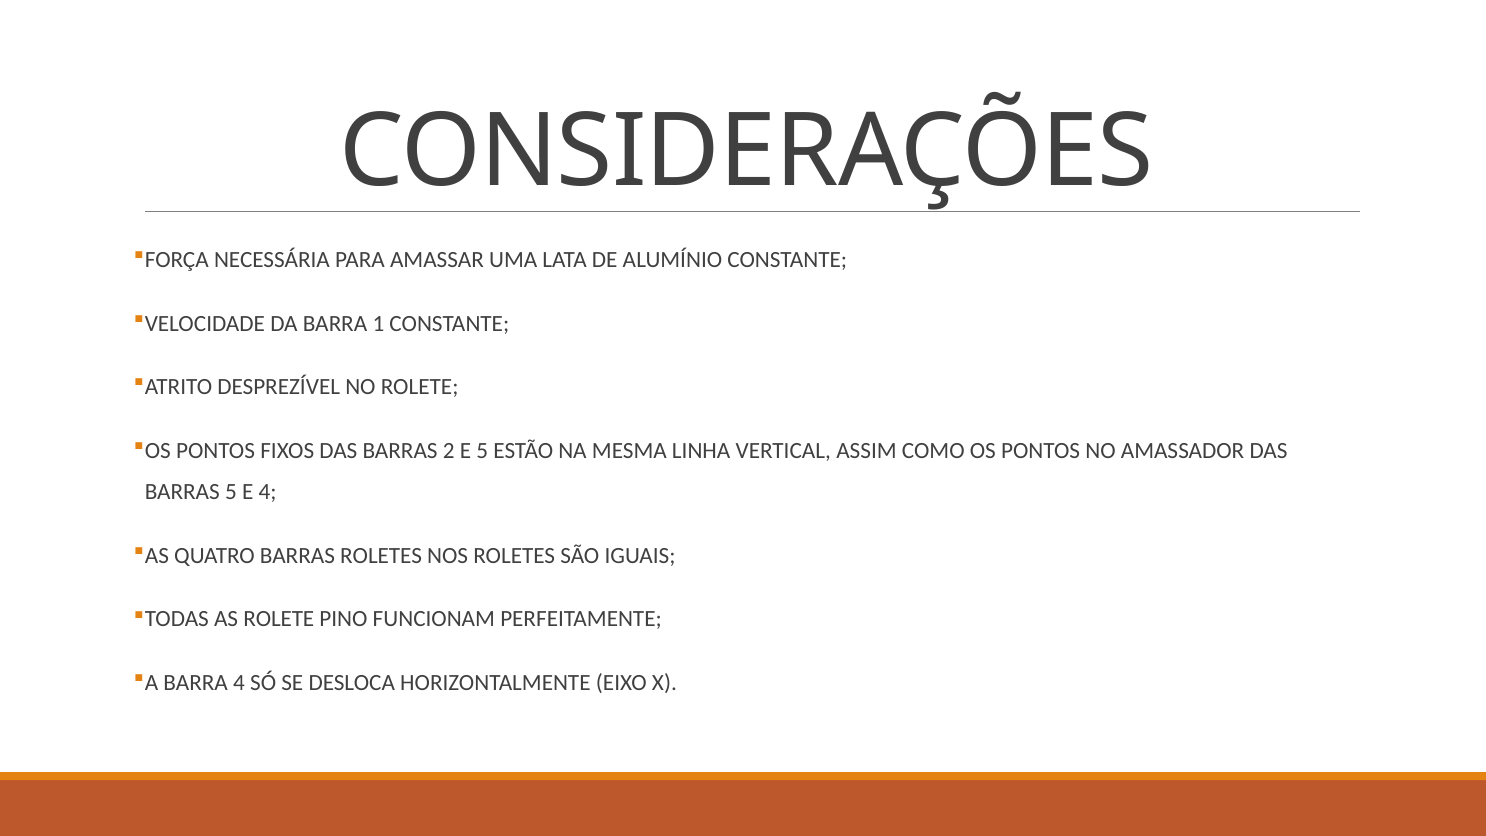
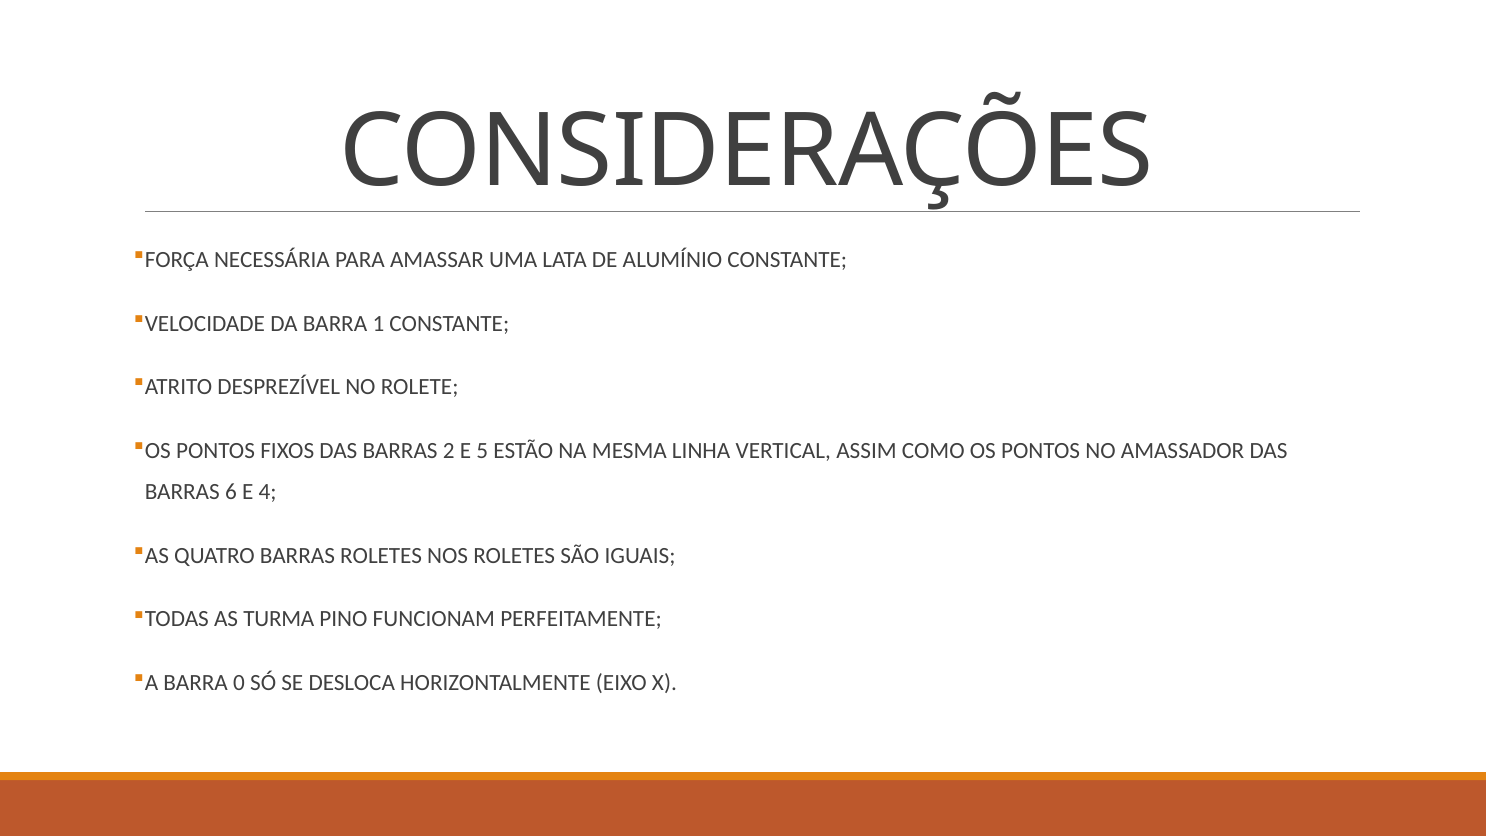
BARRAS 5: 5 -> 6
AS ROLETE: ROLETE -> TURMA
BARRA 4: 4 -> 0
